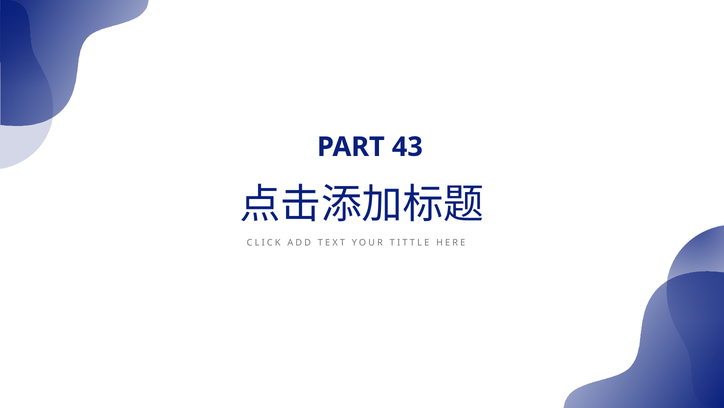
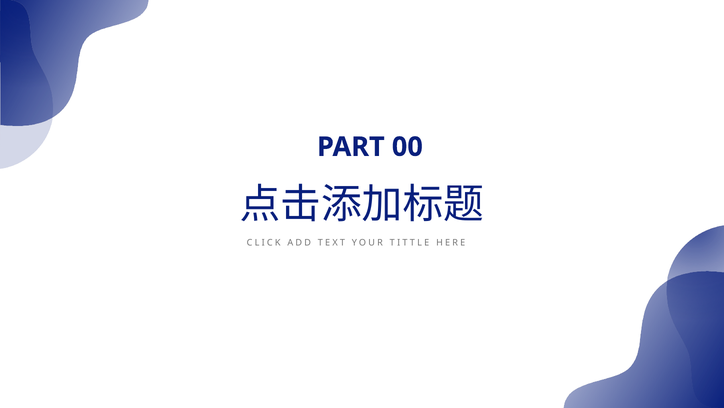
43: 43 -> 00
